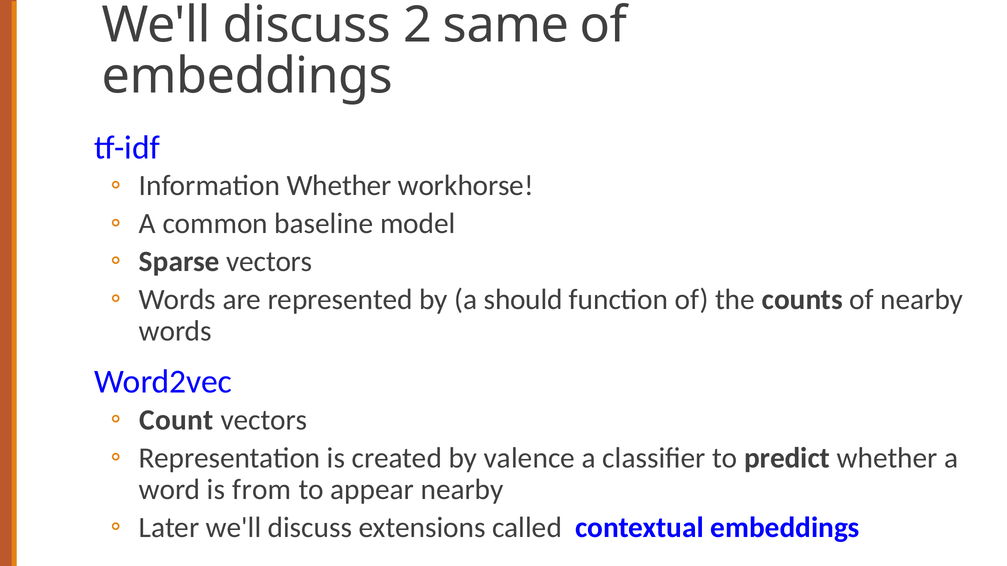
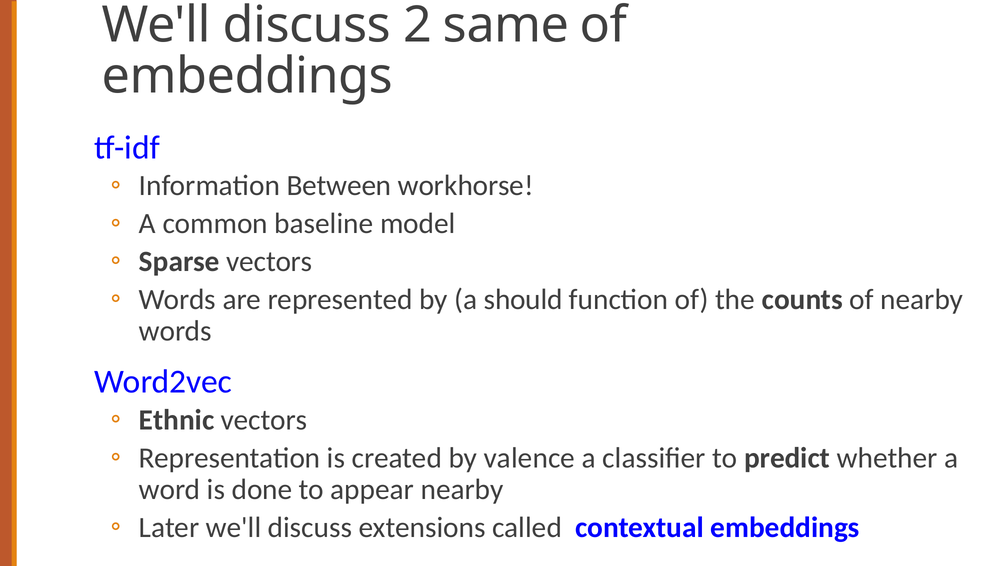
Information Whether: Whether -> Between
Count: Count -> Ethnic
from: from -> done
